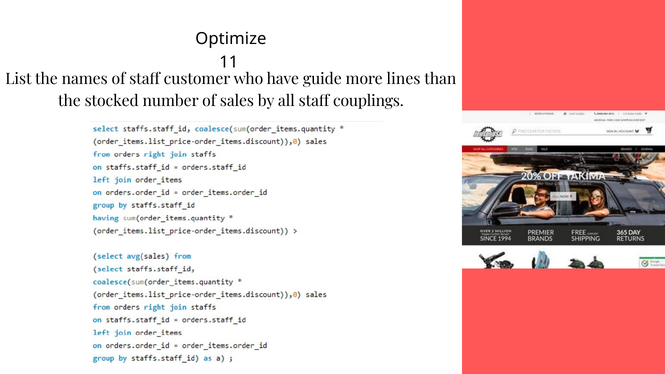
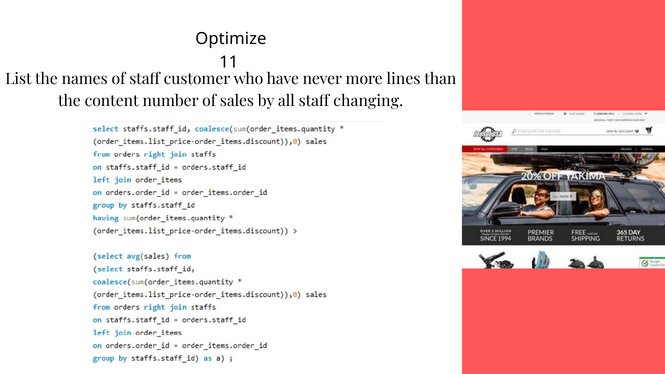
guide: guide -> never
stocked: stocked -> content
couplings: couplings -> changing
